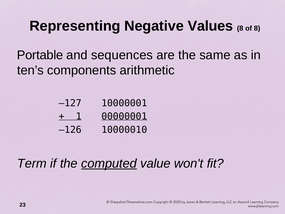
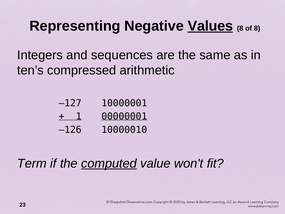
Values underline: none -> present
Portable: Portable -> Integers
components: components -> compressed
